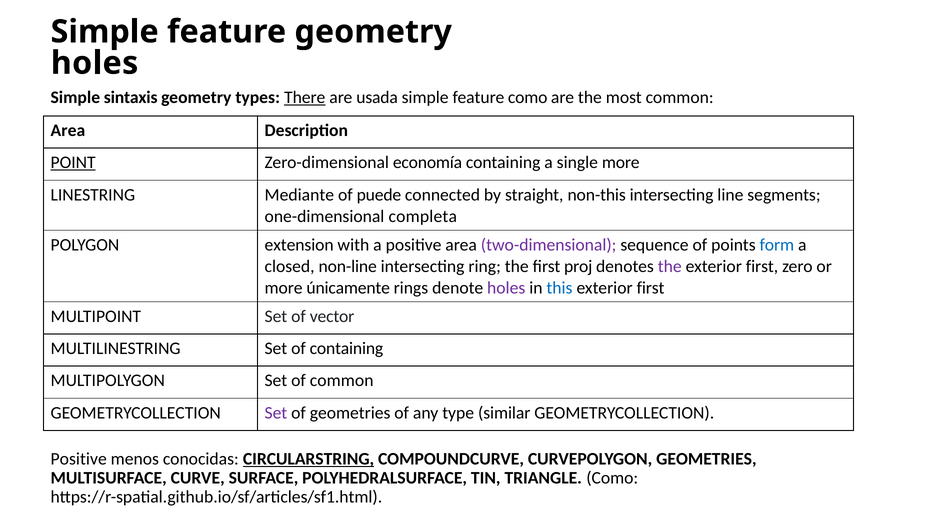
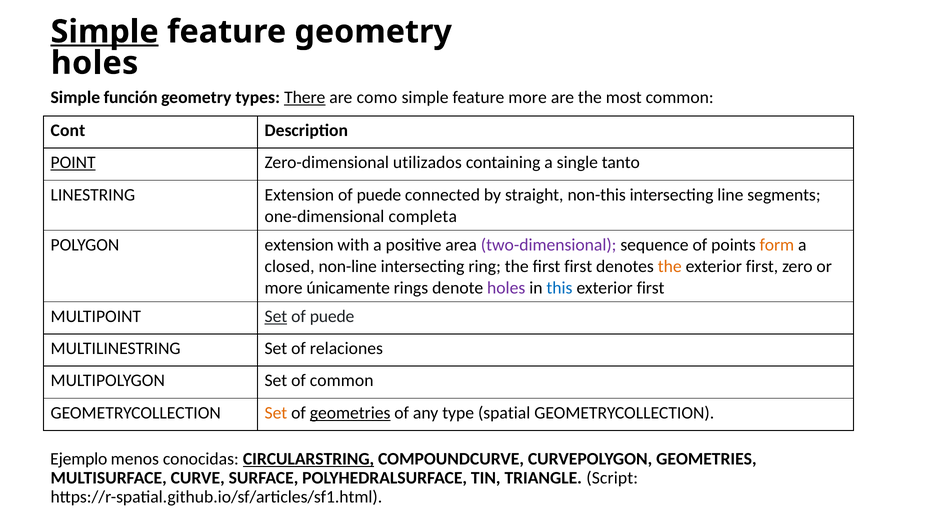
Simple at (105, 32) underline: none -> present
sintaxis: sintaxis -> función
usada: usada -> como
feature como: como -> more
Area at (68, 130): Area -> Cont
economía: economía -> utilizados
single more: more -> tanto
LINESTRING Mediante: Mediante -> Extension
form colour: blue -> orange
first proj: proj -> first
the at (670, 266) colour: purple -> orange
Set at (276, 316) underline: none -> present
vector at (332, 316): vector -> puede
of containing: containing -> relaciones
Set at (276, 413) colour: purple -> orange
geometries at (350, 413) underline: none -> present
similar: similar -> spatial
Positive at (79, 459): Positive -> Ejemplo
TRIANGLE Como: Como -> Script
